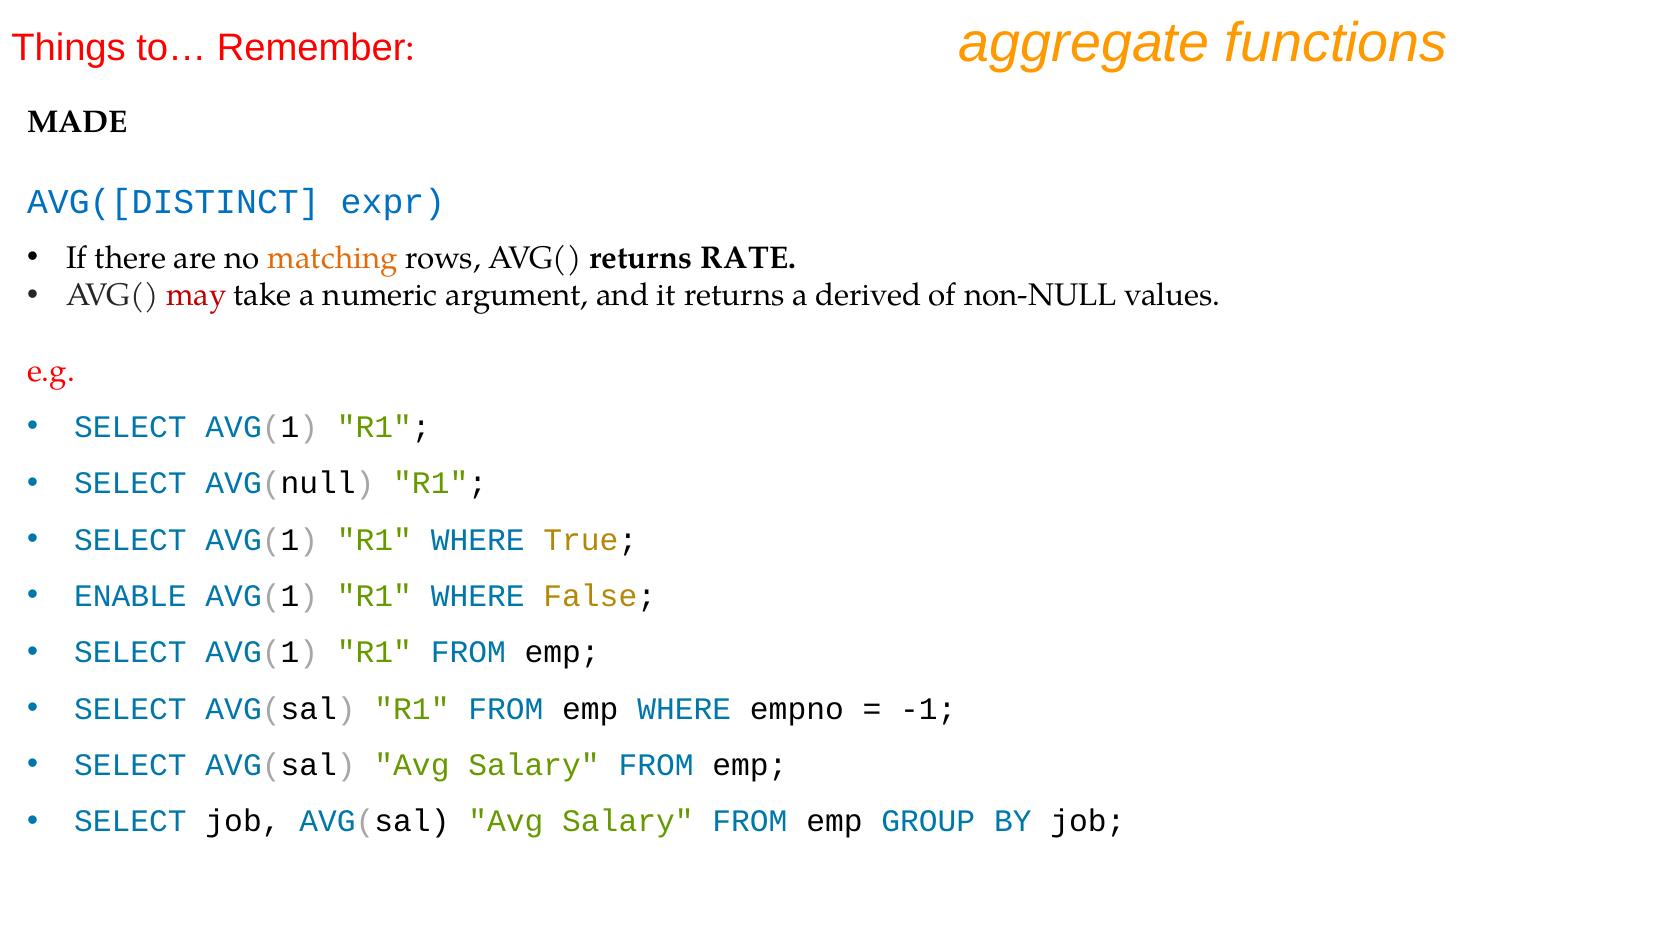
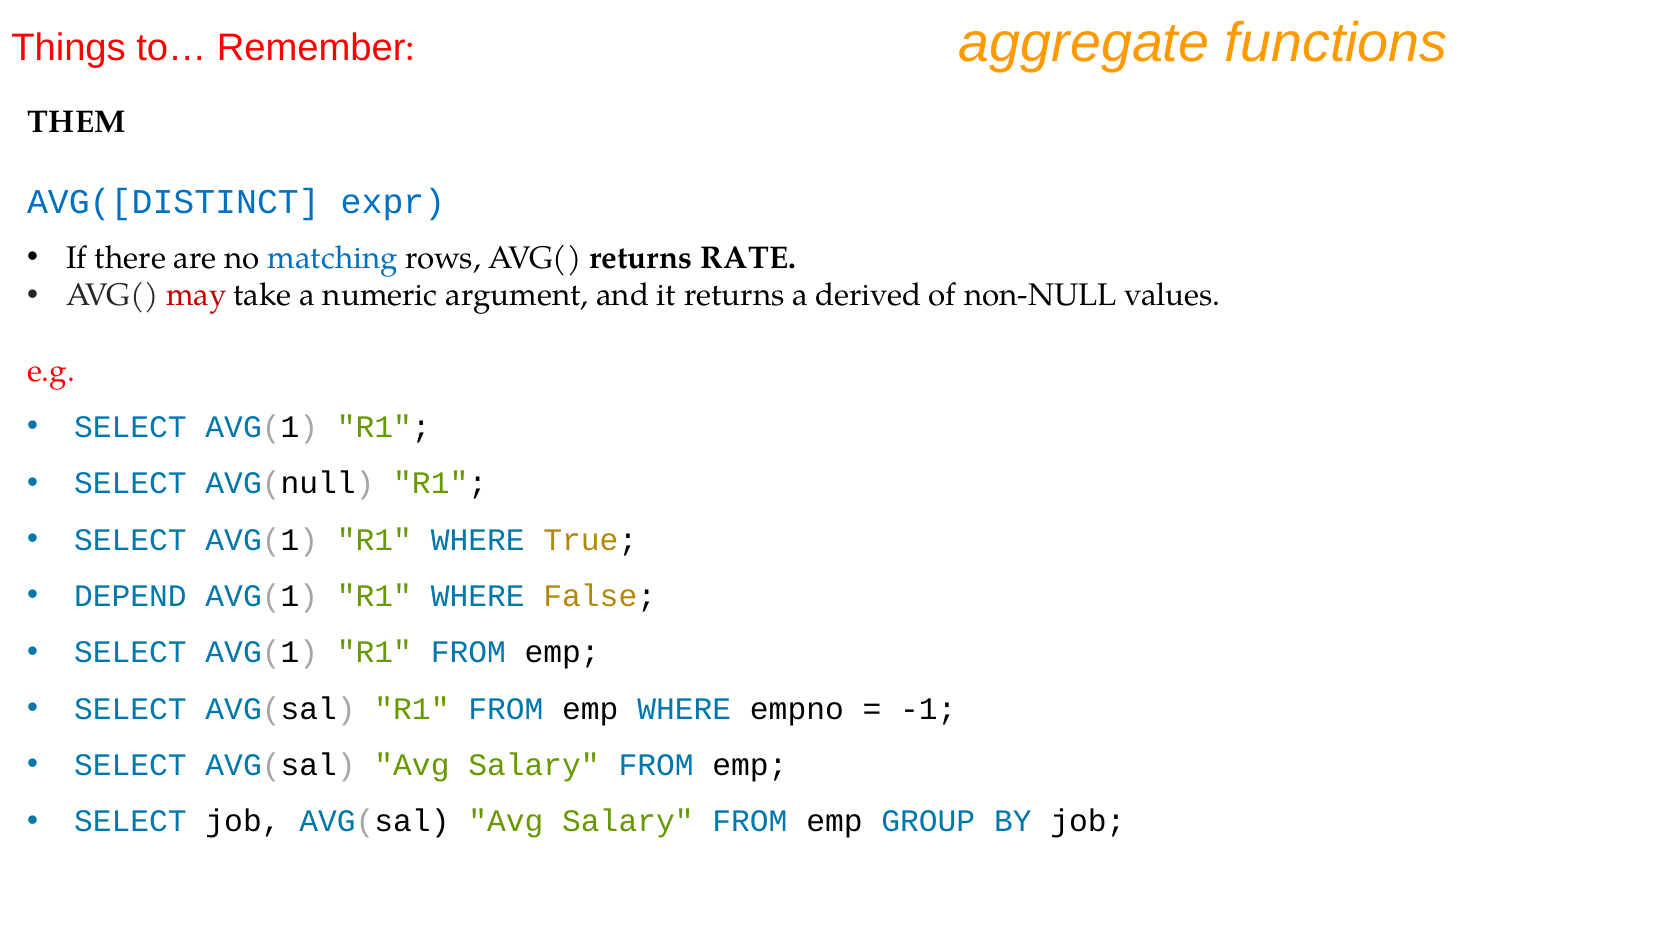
MADE: MADE -> THEM
matching colour: orange -> blue
ENABLE: ENABLE -> DEPEND
